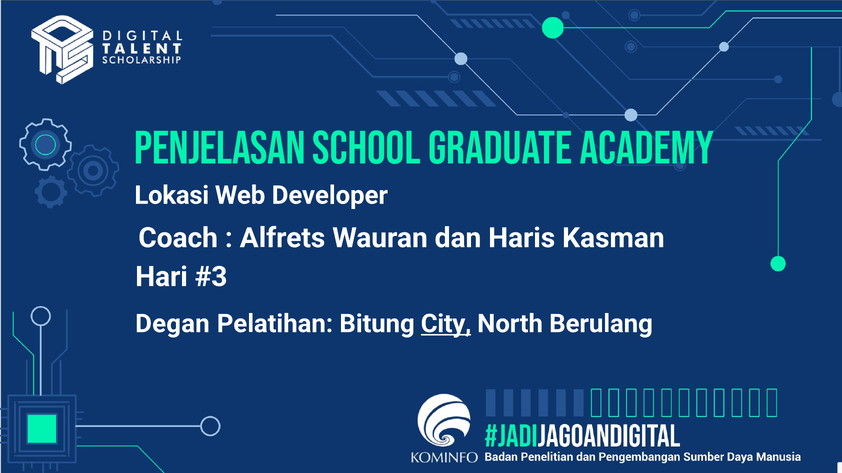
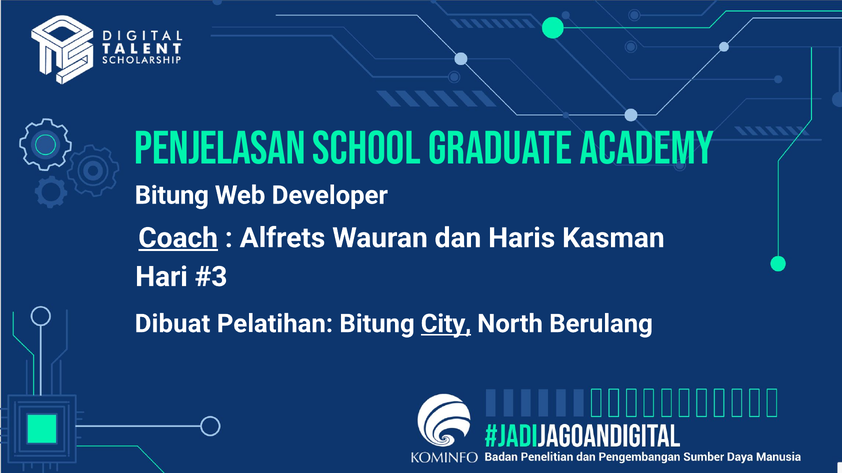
Lokasi at (172, 196): Lokasi -> Bitung
Coach underline: none -> present
Degan: Degan -> Dibuat
